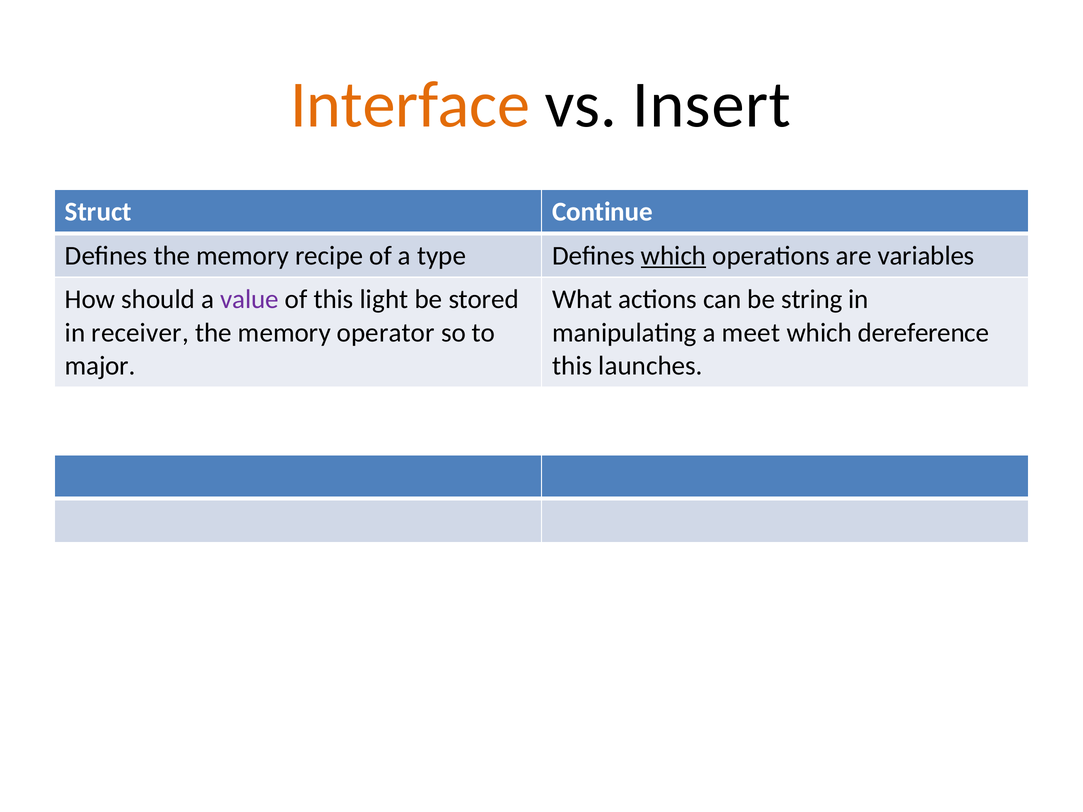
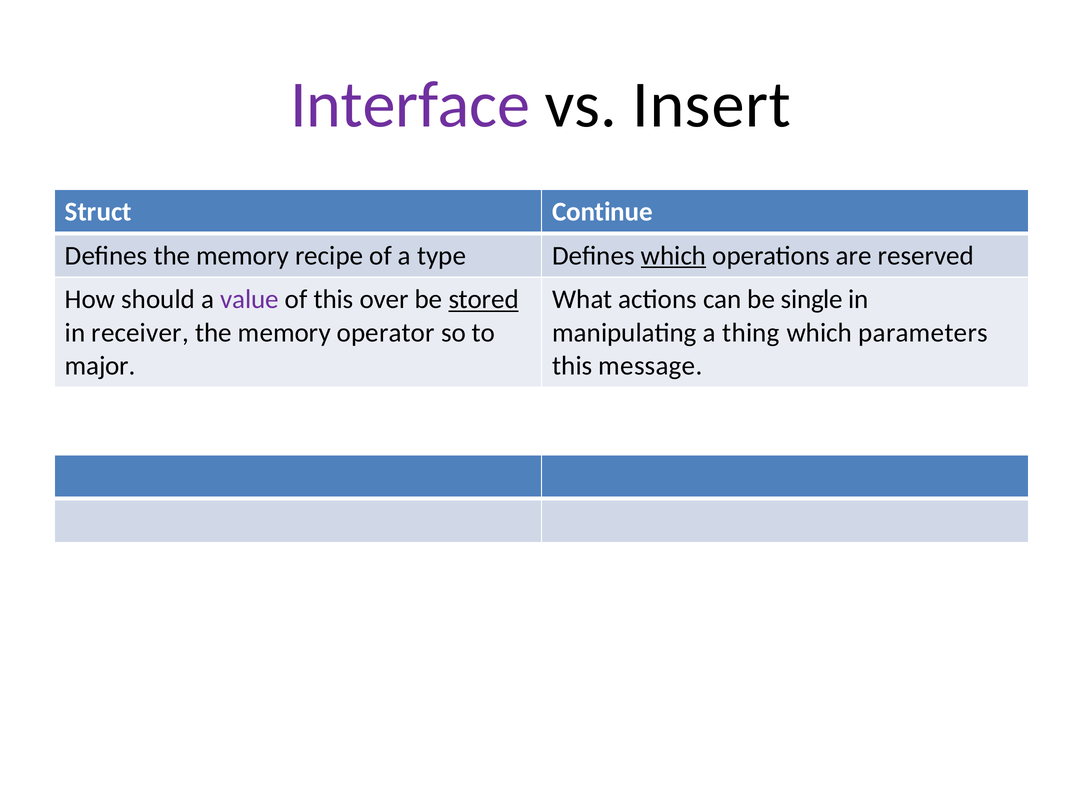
Interface colour: orange -> purple
variables: variables -> reserved
light: light -> over
stored underline: none -> present
string: string -> single
meet: meet -> thing
dereference: dereference -> parameters
launches: launches -> message
